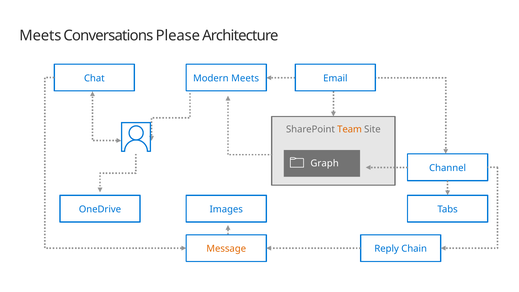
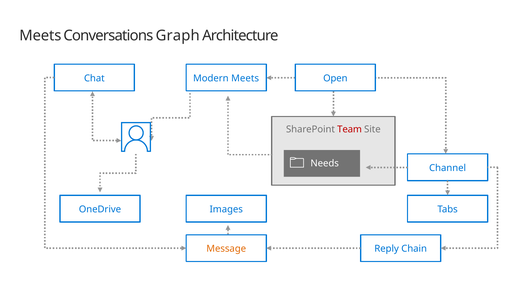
Please: Please -> Graph
Email: Email -> Open
Team colour: orange -> red
Graph: Graph -> Needs
